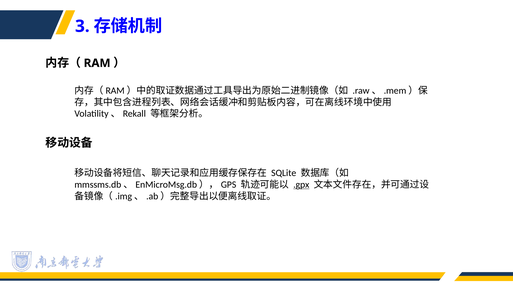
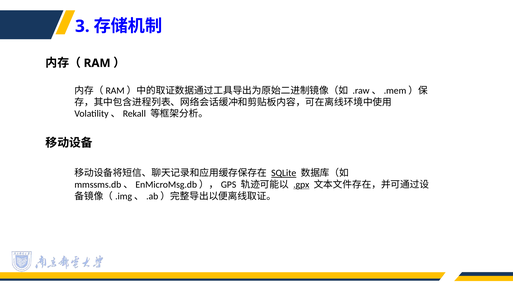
SQLite underline: none -> present
